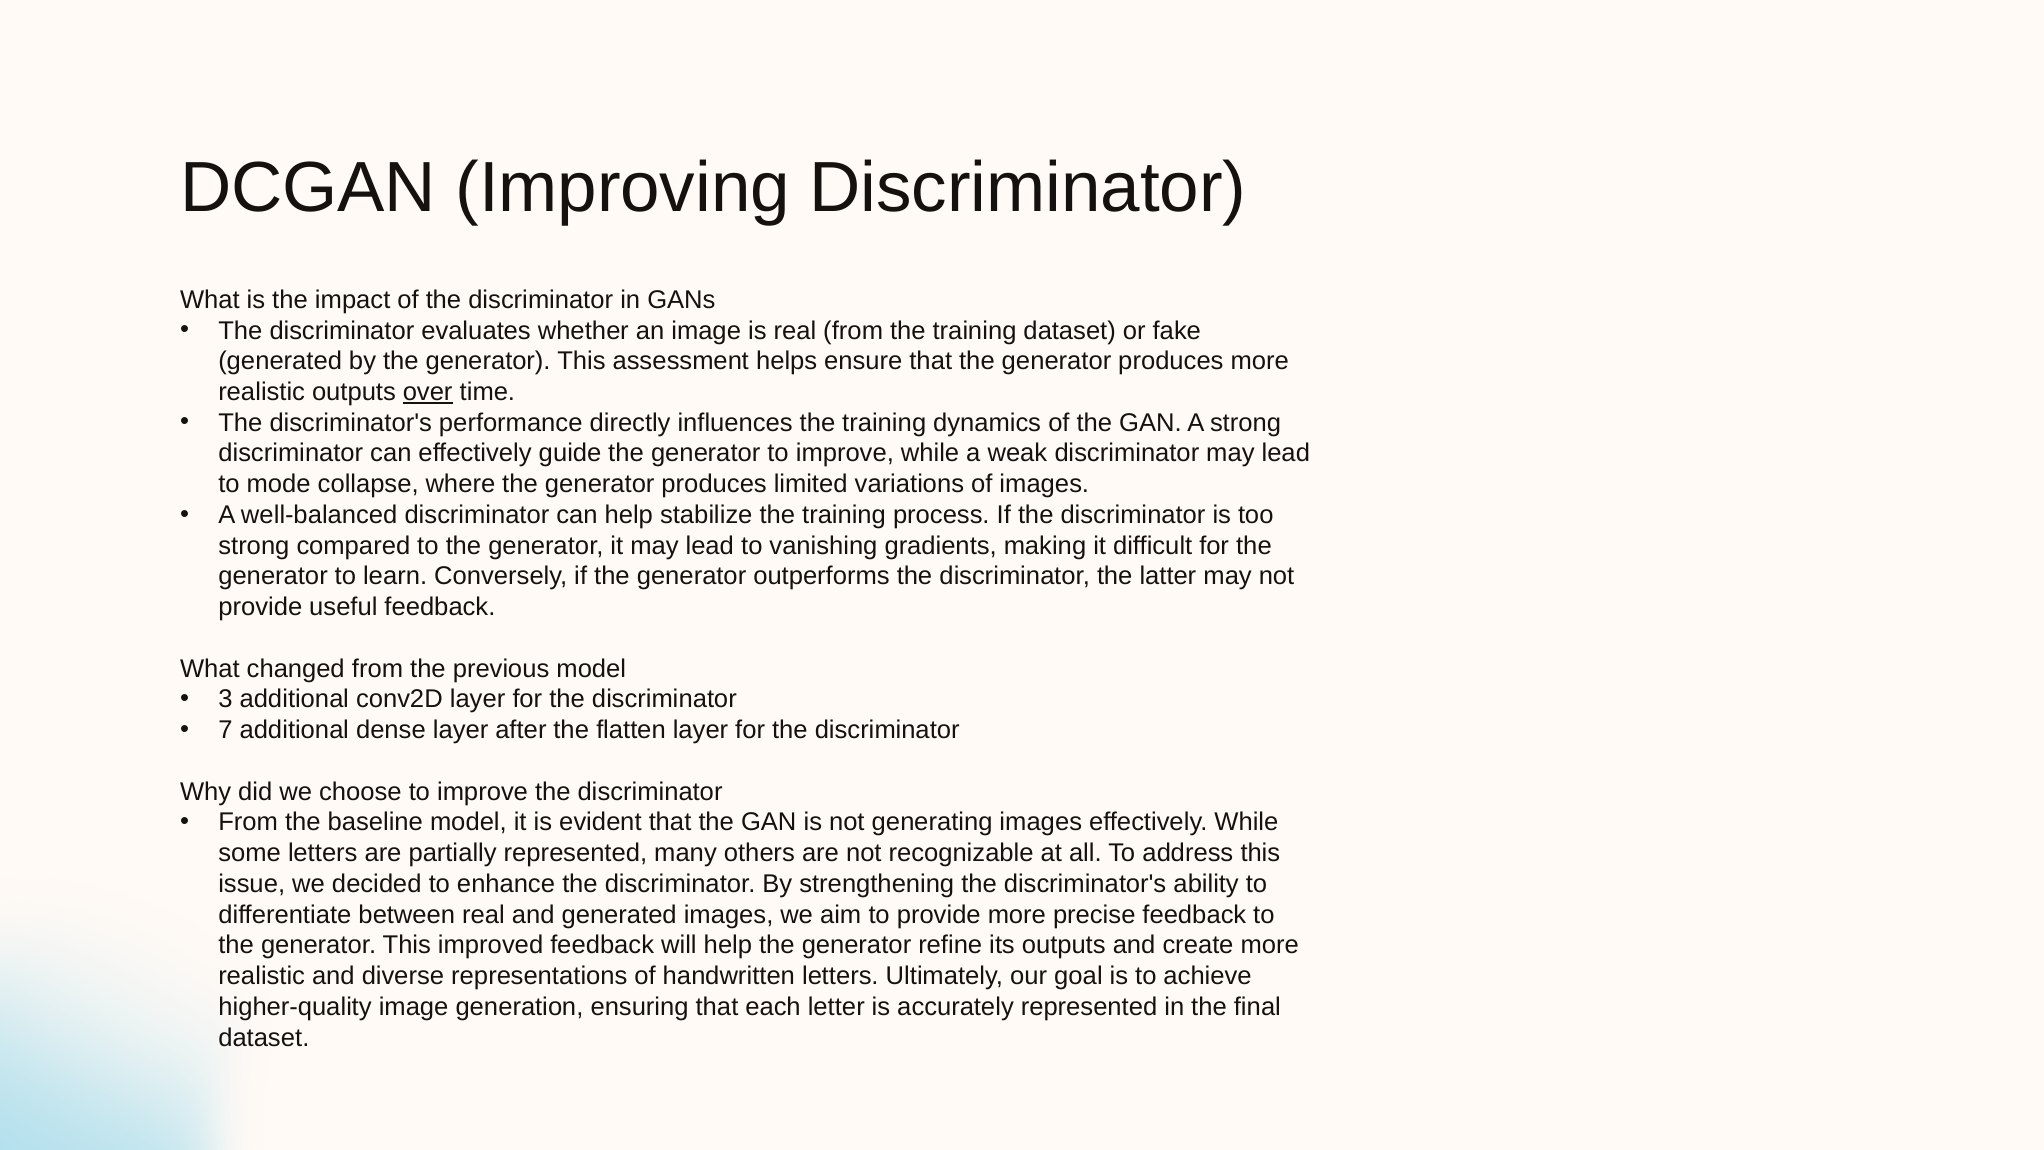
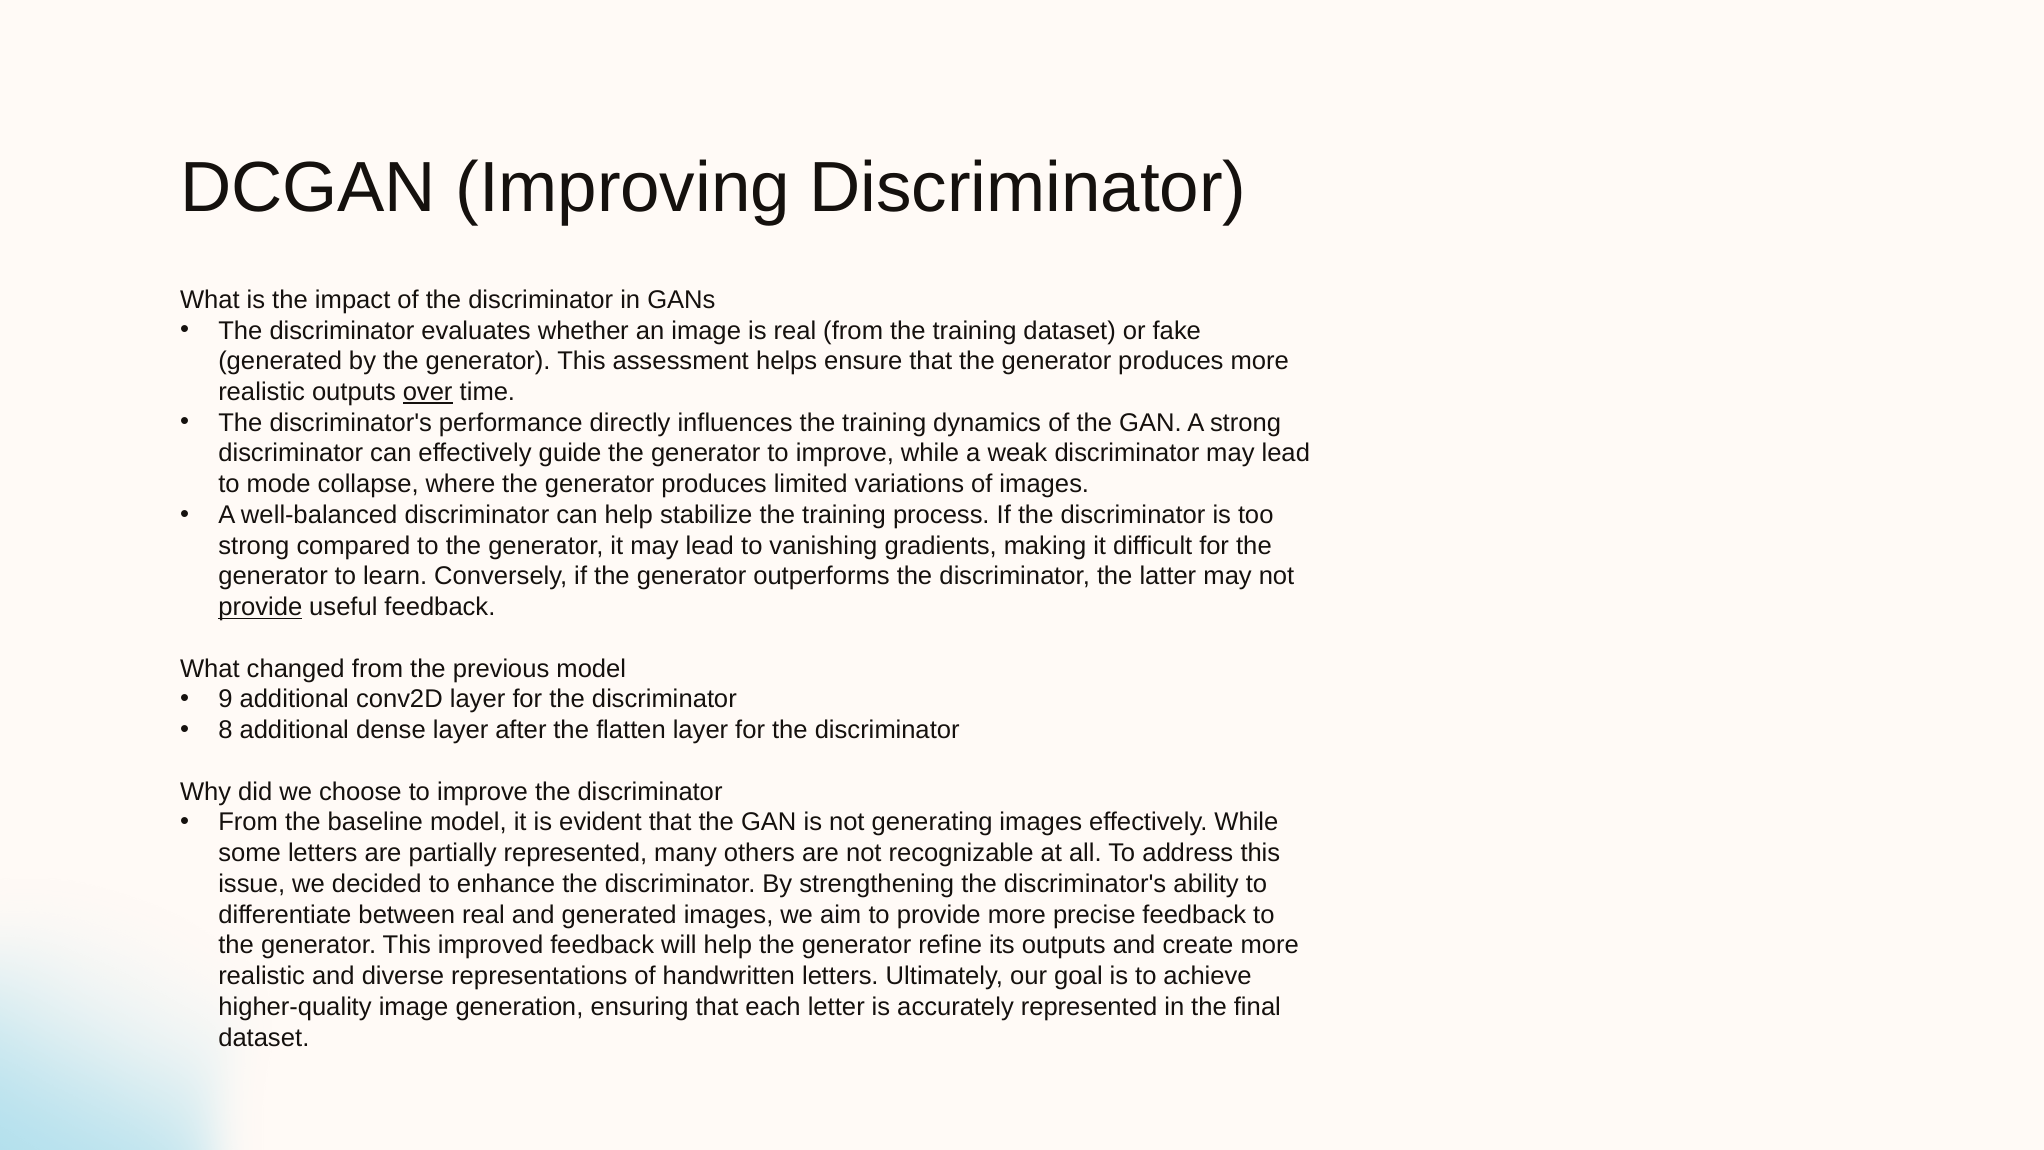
provide at (260, 607) underline: none -> present
3: 3 -> 9
7: 7 -> 8
